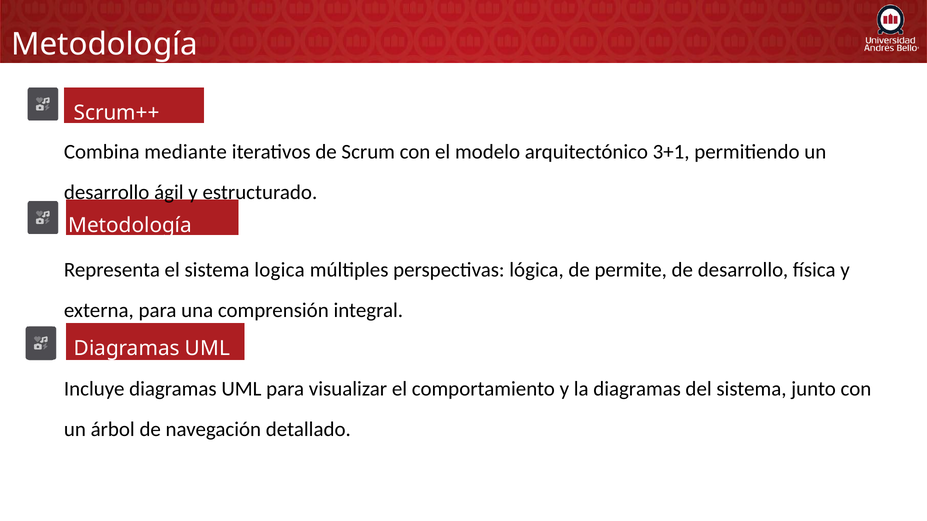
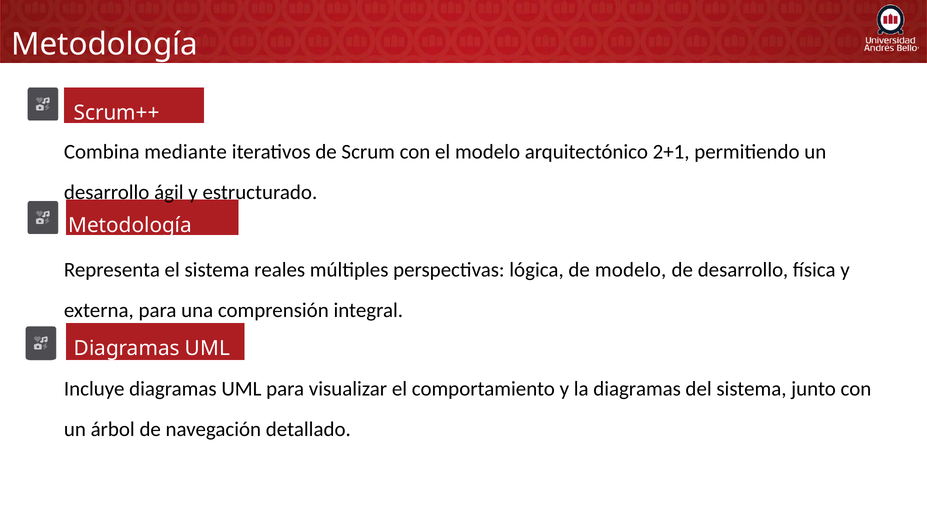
3+1: 3+1 -> 2+1
logica: logica -> reales
de permite: permite -> modelo
